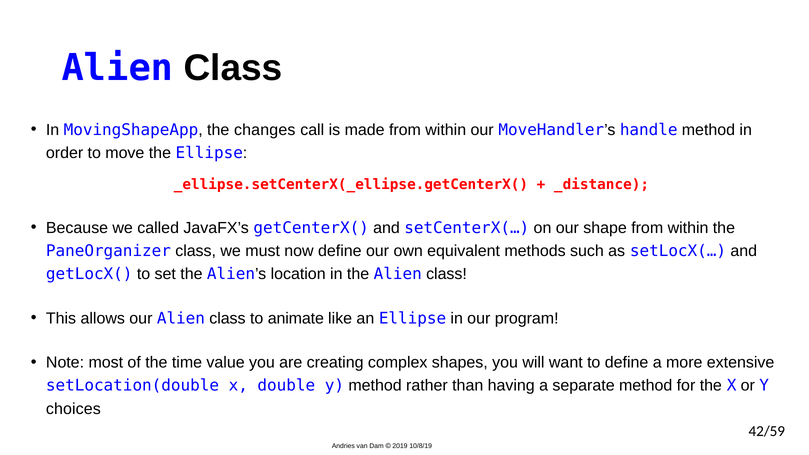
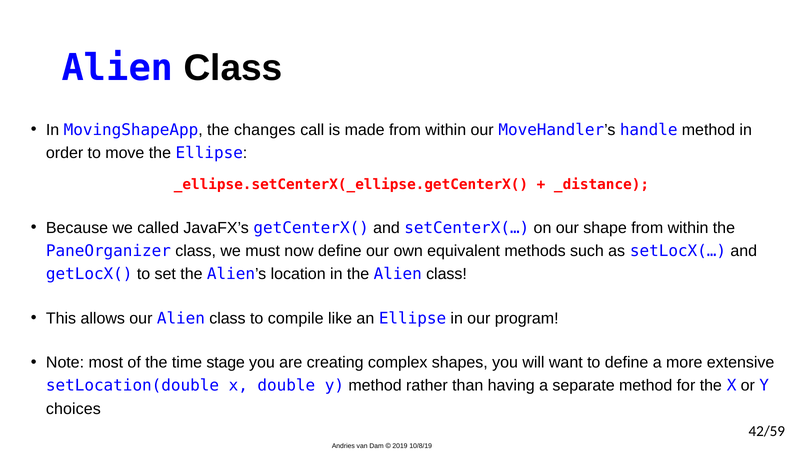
animate: animate -> compile
value: value -> stage
